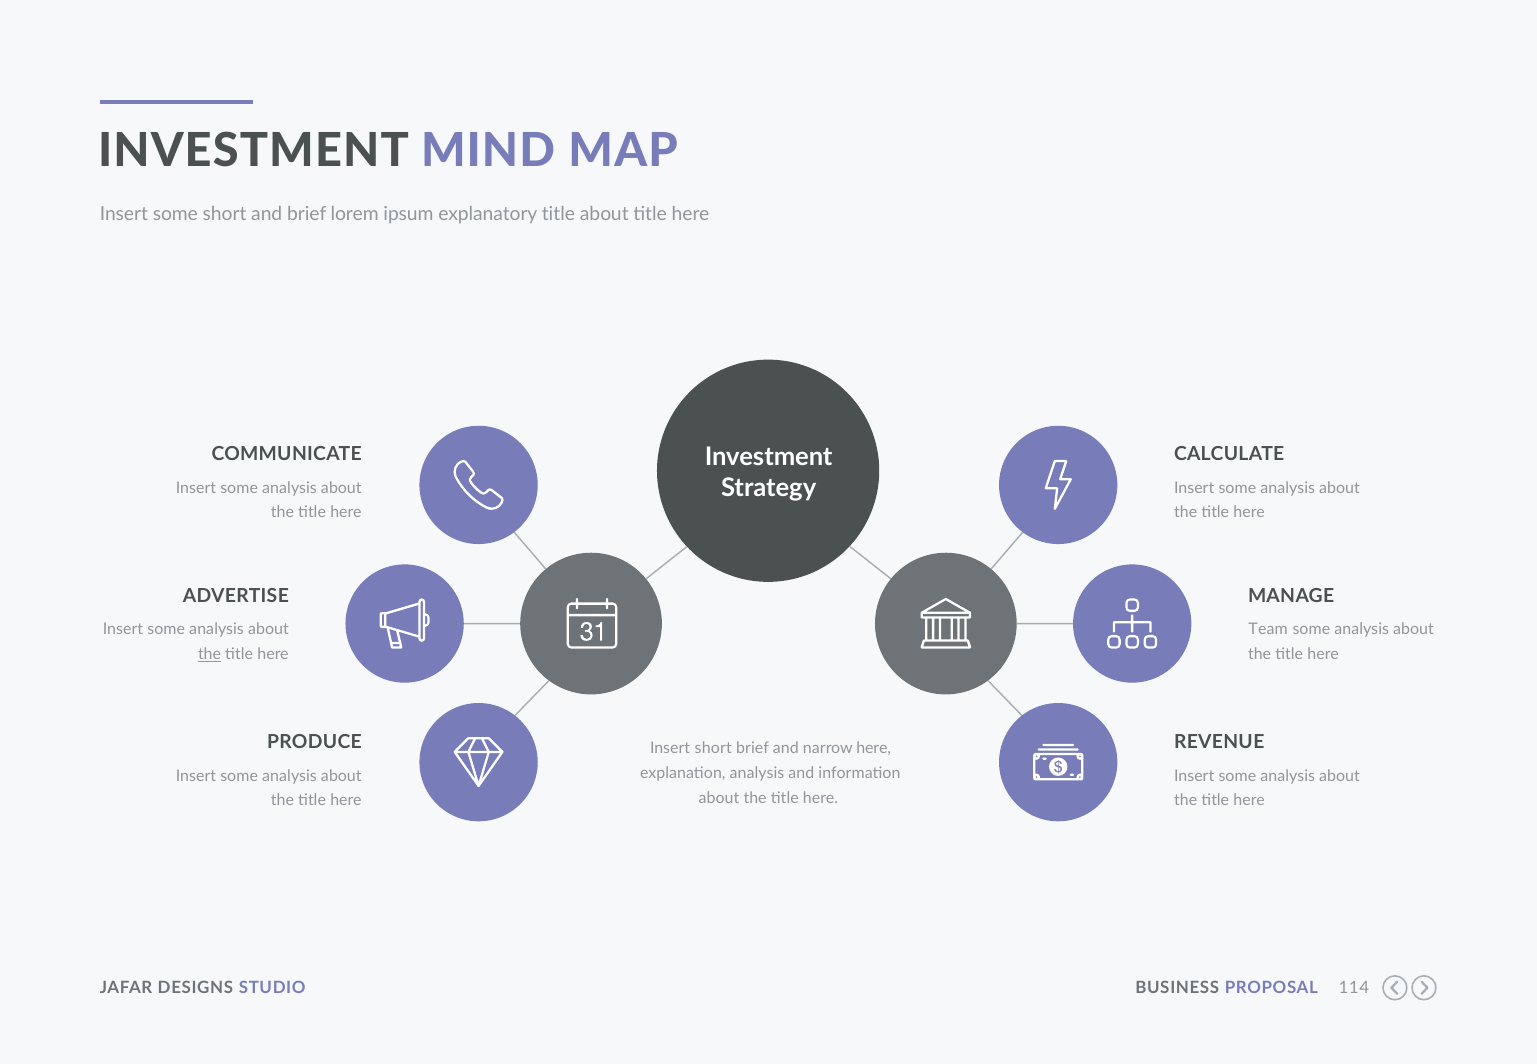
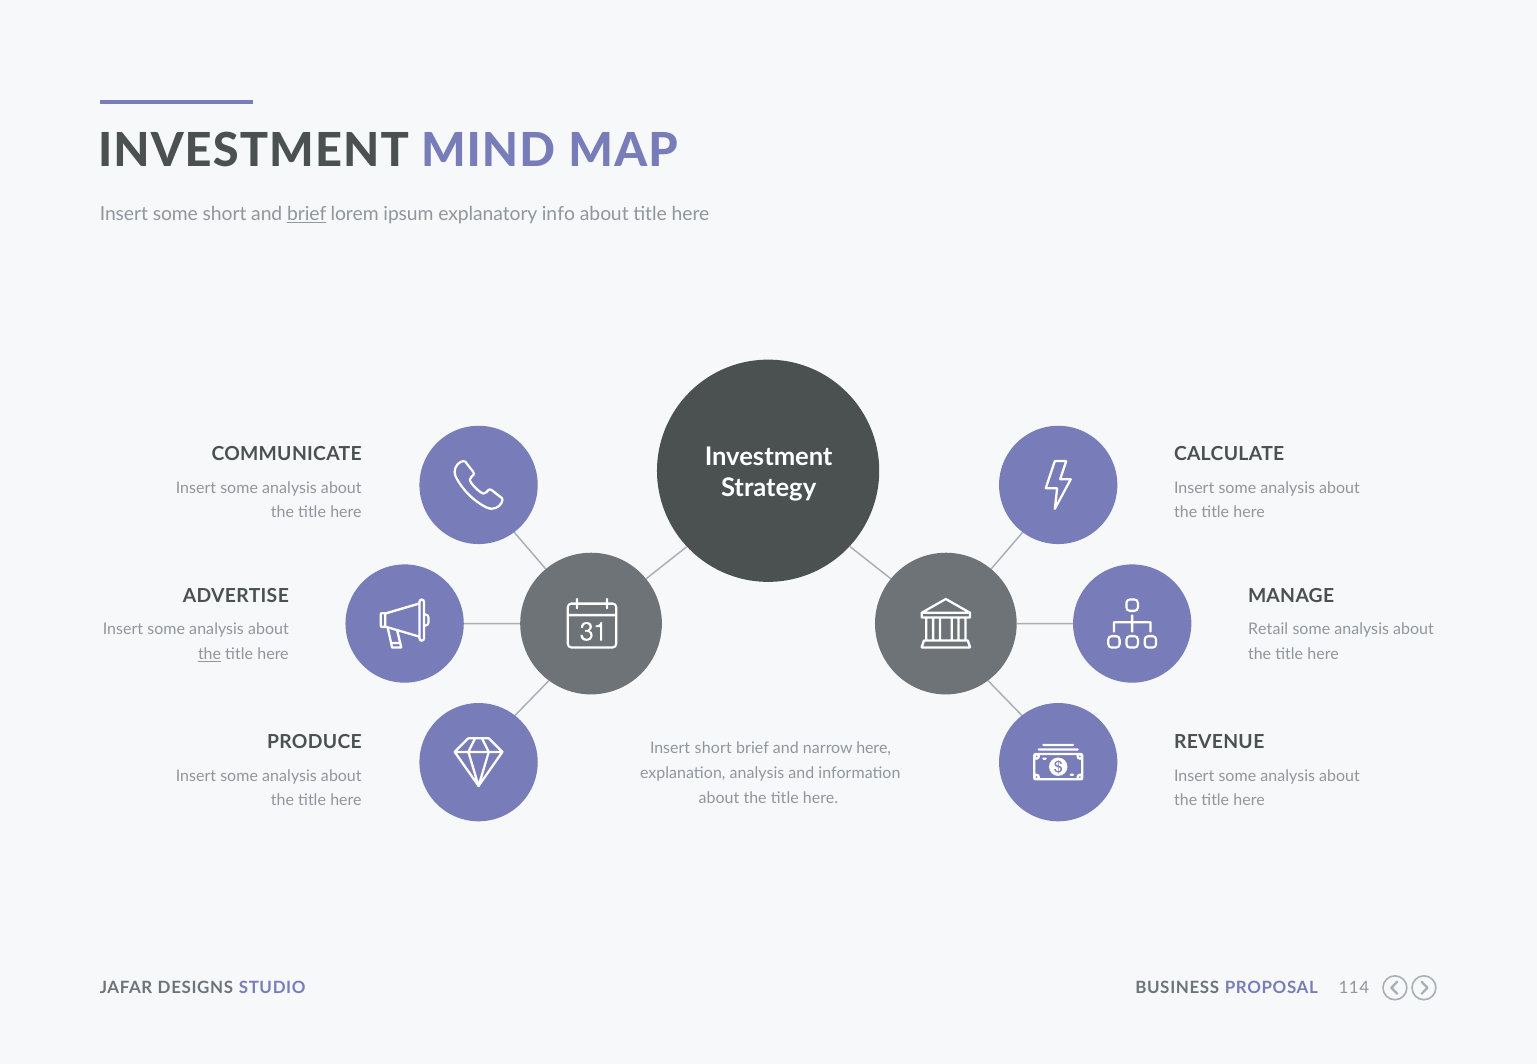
brief at (307, 214) underline: none -> present
explanatory title: title -> info
Team: Team -> Retail
